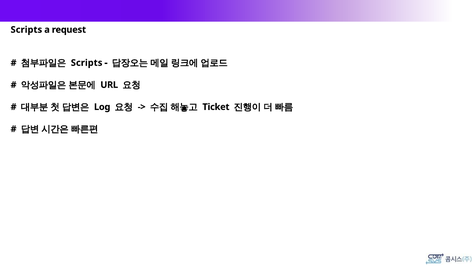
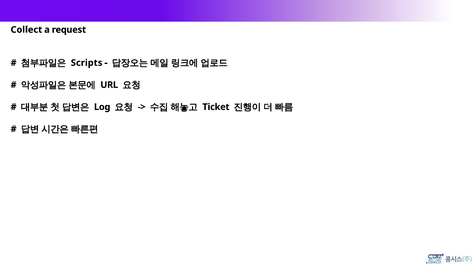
Scripts at (26, 30): Scripts -> Collect
